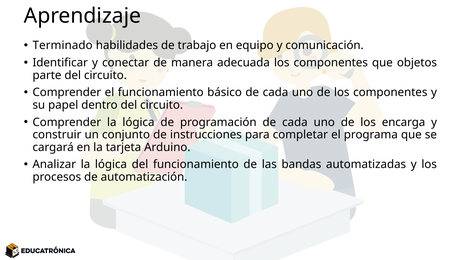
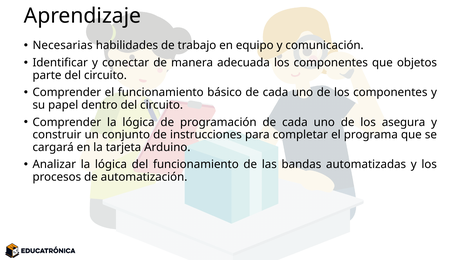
Terminado: Terminado -> Necesarias
encarga: encarga -> asegura
